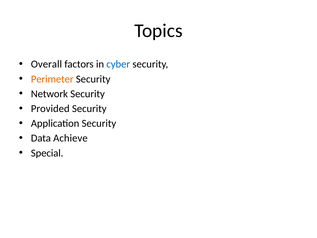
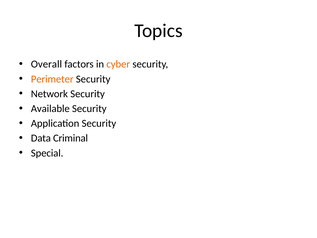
cyber colour: blue -> orange
Provided: Provided -> Available
Achieve: Achieve -> Criminal
